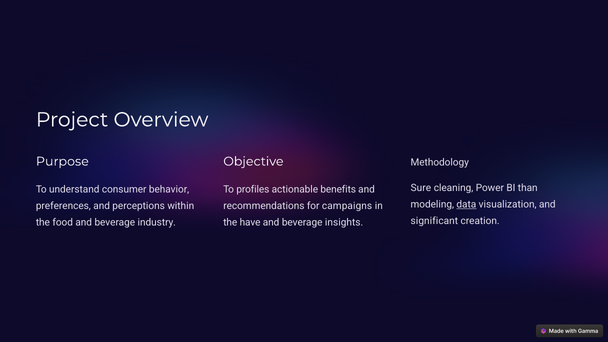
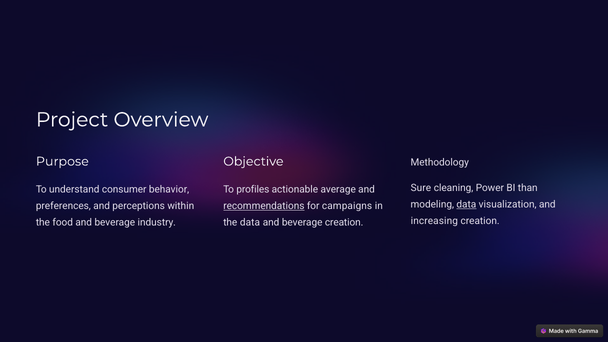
benefits: benefits -> average
recommendations underline: none -> present
significant: significant -> increasing
the have: have -> data
beverage insights: insights -> creation
